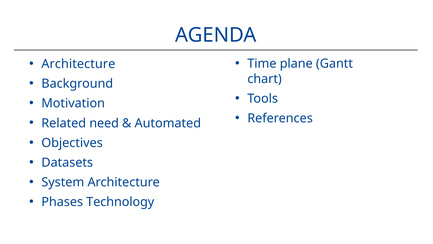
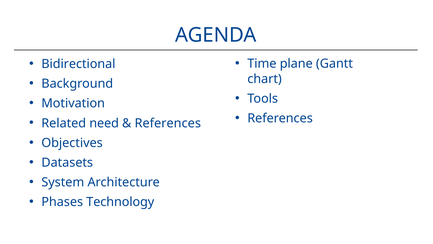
Architecture at (78, 64): Architecture -> Bidirectional
Automated at (168, 123): Automated -> References
